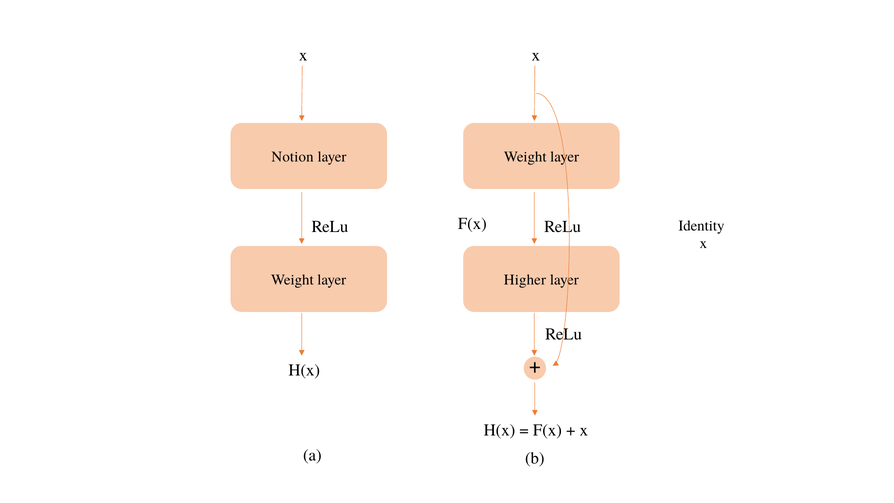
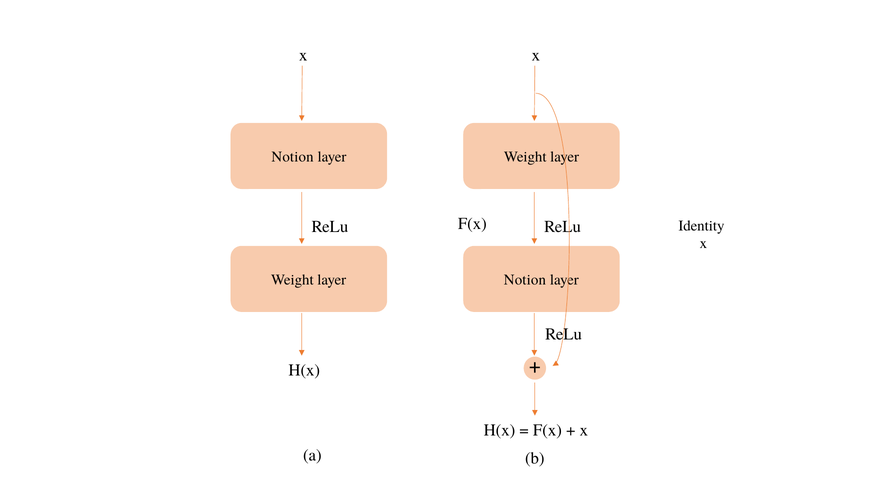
Higher at (525, 280): Higher -> Notion
